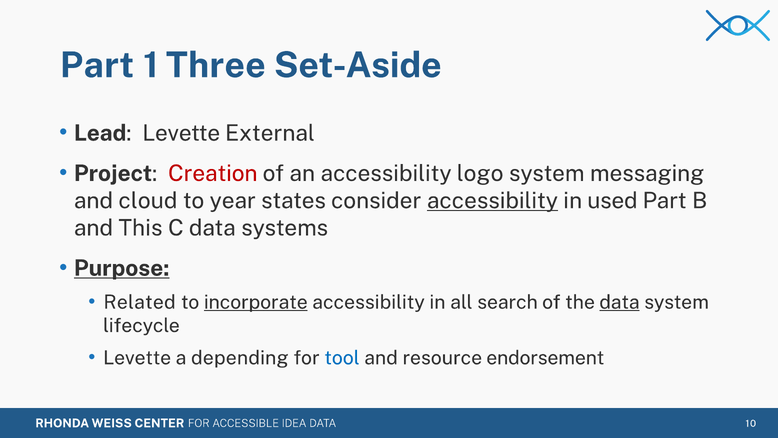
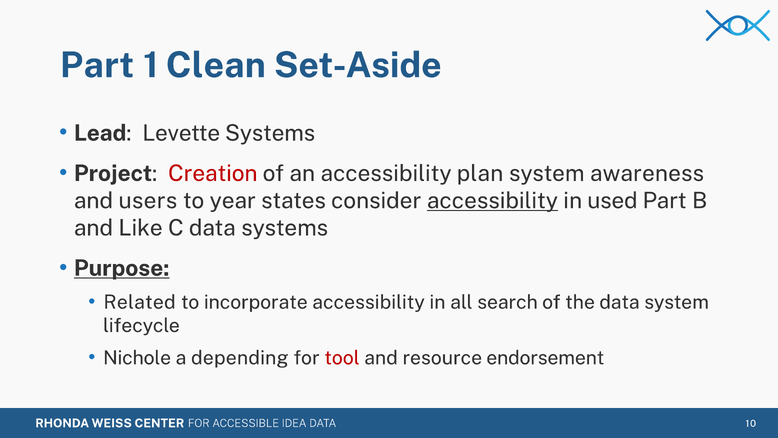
Three: Three -> Clean
Levette External: External -> Systems
logo: logo -> plan
messaging: messaging -> awareness
cloud: cloud -> users
This: This -> Like
incorporate underline: present -> none
data at (619, 302) underline: present -> none
Levette at (137, 358): Levette -> Nichole
tool colour: blue -> red
